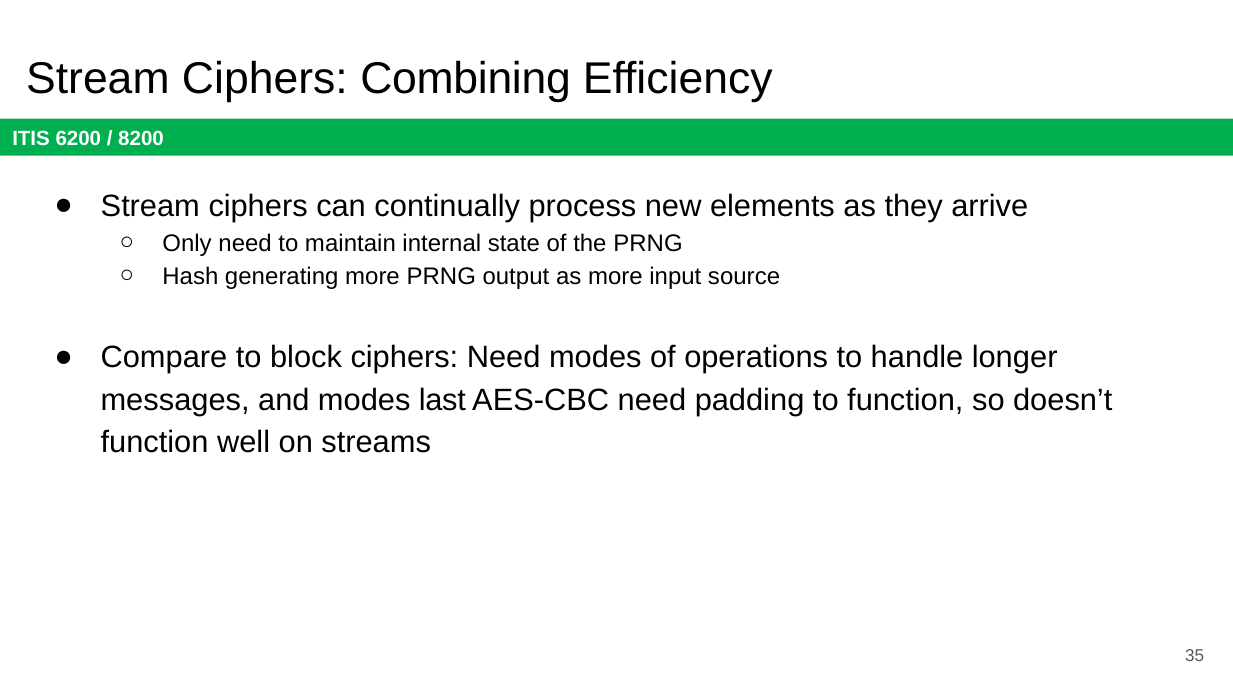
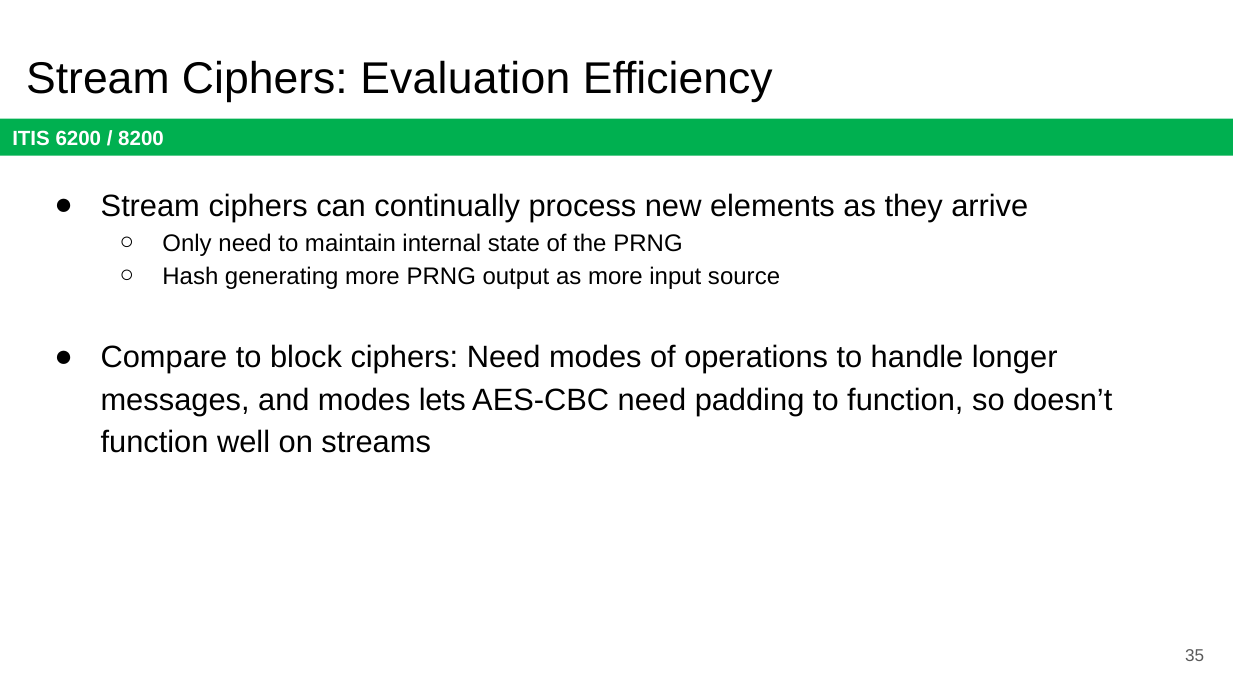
Combining: Combining -> Evaluation
last: last -> lets
